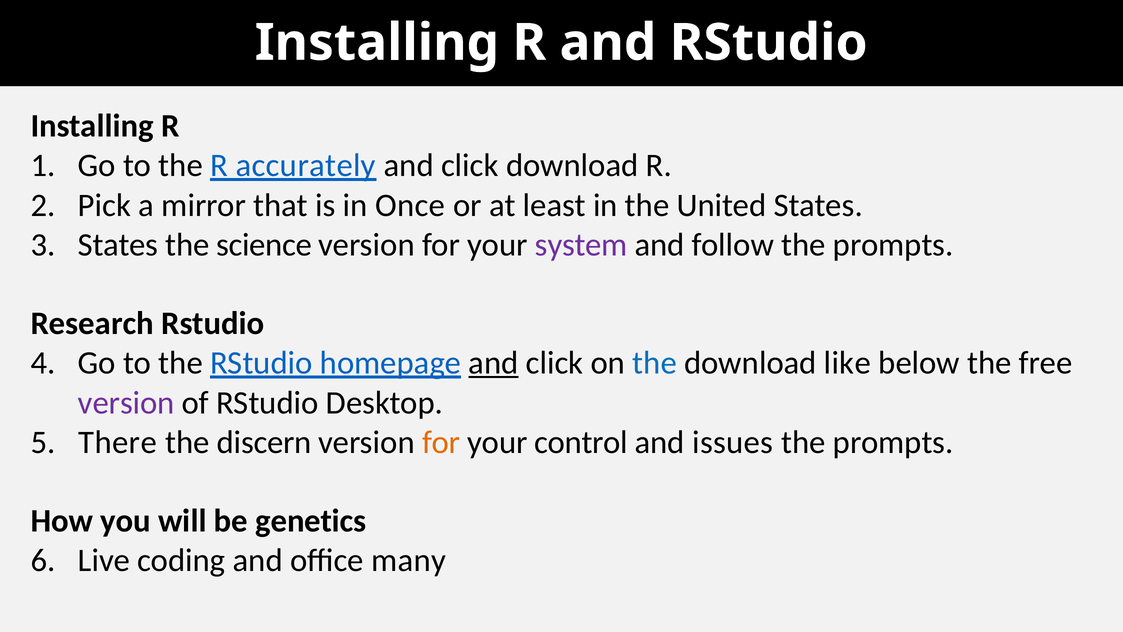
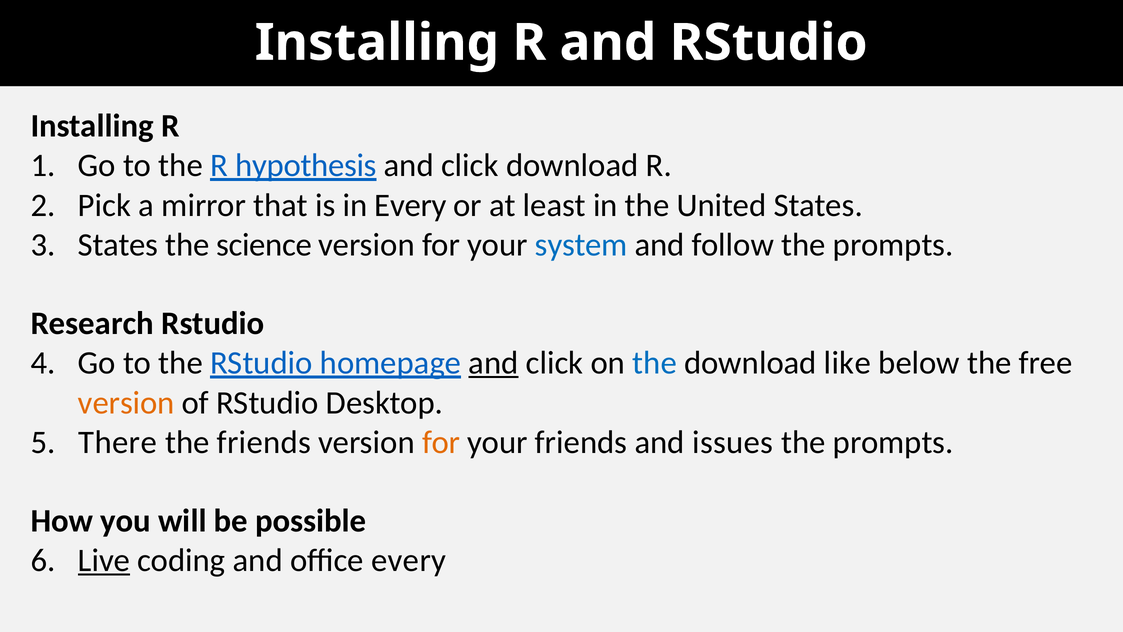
accurately: accurately -> hypothesis
in Once: Once -> Every
system colour: purple -> blue
version at (126, 403) colour: purple -> orange
the discern: discern -> friends
your control: control -> friends
genetics: genetics -> possible
Live underline: none -> present
office many: many -> every
